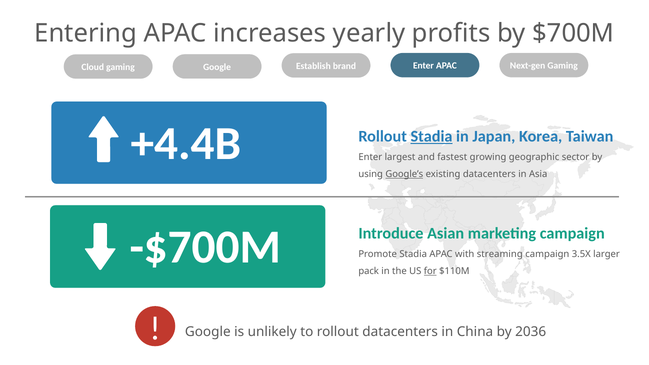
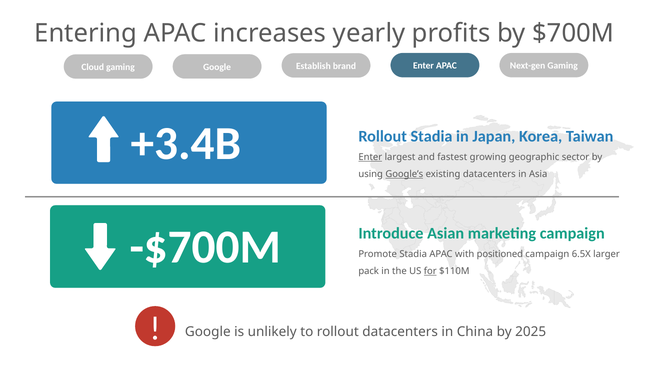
+4.4B: +4.4B -> +3.4B
Stadia at (432, 136) underline: present -> none
Enter at (370, 157) underline: none -> present
streaming: streaming -> positioned
3.5X: 3.5X -> 6.5X
2036: 2036 -> 2025
